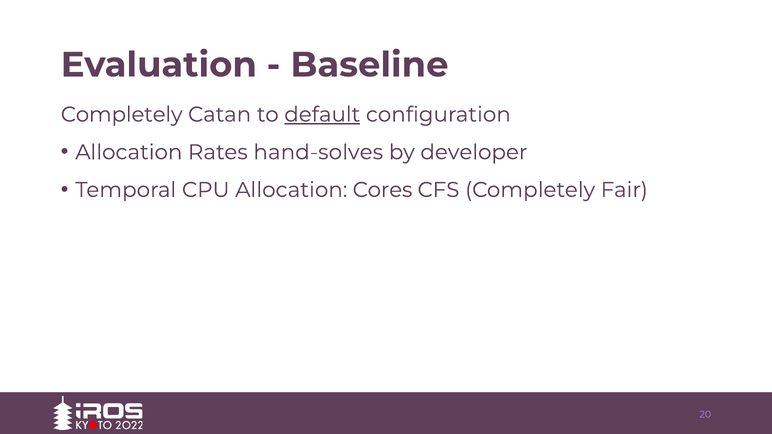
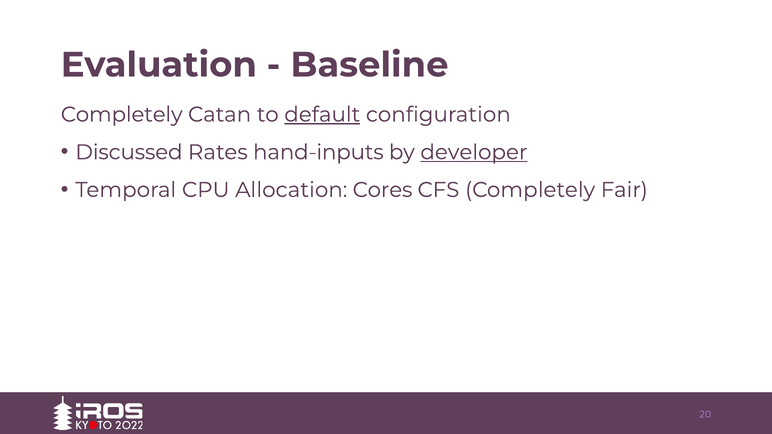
Allocation at (129, 152): Allocation -> Discussed
hand-solves: hand-solves -> hand-inputs
developer underline: none -> present
